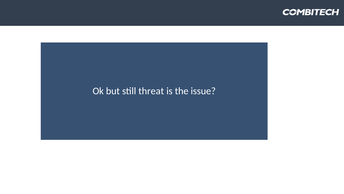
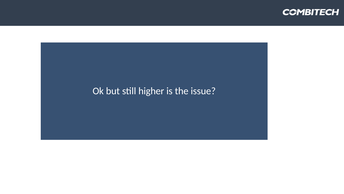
threat: threat -> higher
